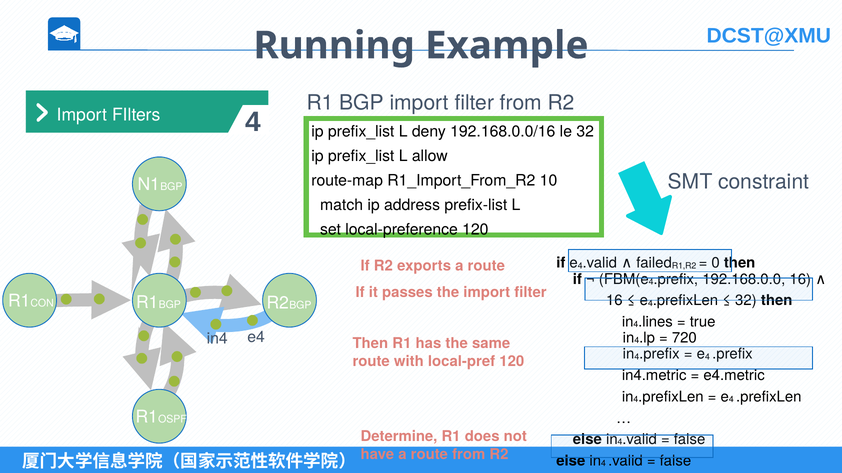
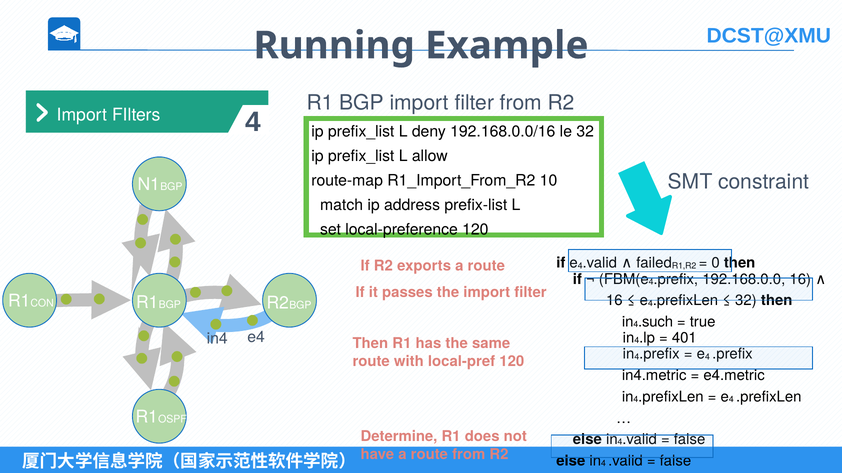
.lines: .lines -> .such
720: 720 -> 401
